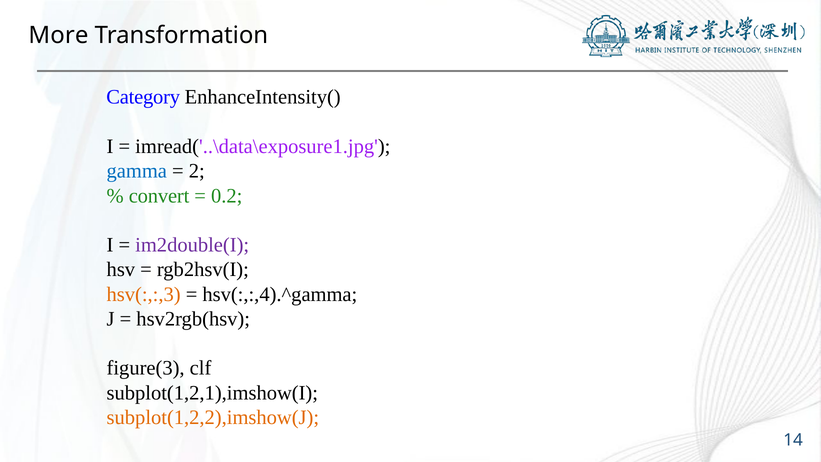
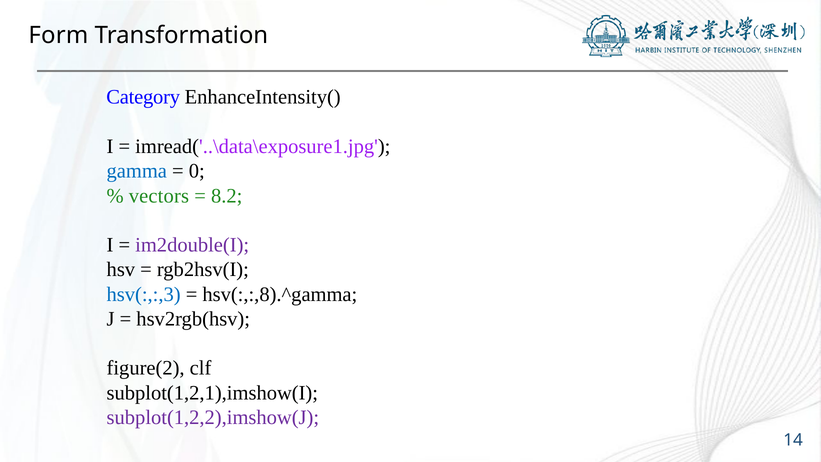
More: More -> Form
2: 2 -> 0
convert: convert -> vectors
0.2: 0.2 -> 8.2
hsv(:,:,3 colour: orange -> blue
hsv(:,:,4).^gamma: hsv(:,:,4).^gamma -> hsv(:,:,8).^gamma
figure(3: figure(3 -> figure(2
subplot(1,2,2),imshow(J colour: orange -> purple
